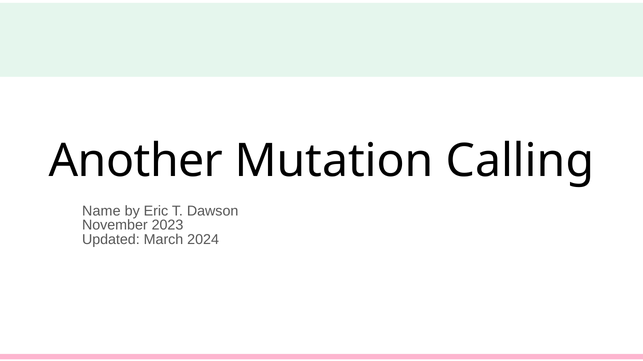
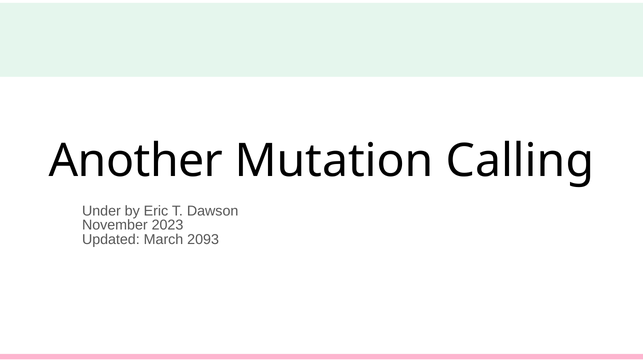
Name: Name -> Under
2024: 2024 -> 2093
